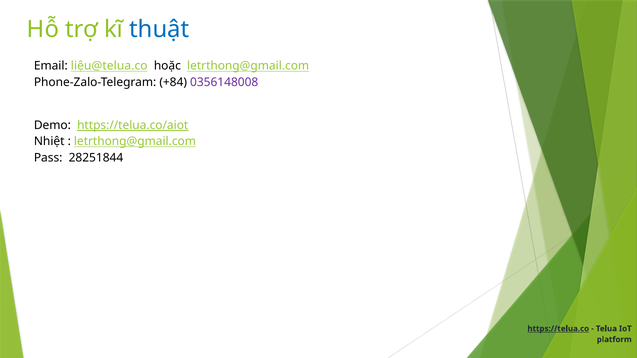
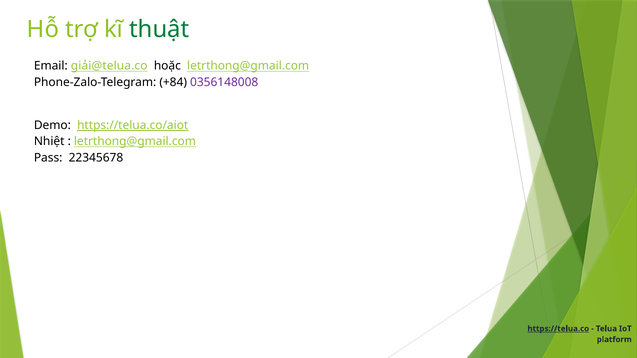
thuật colour: blue -> green
liệu@telua.co: liệu@telua.co -> giải@telua.co
28251844: 28251844 -> 22345678
